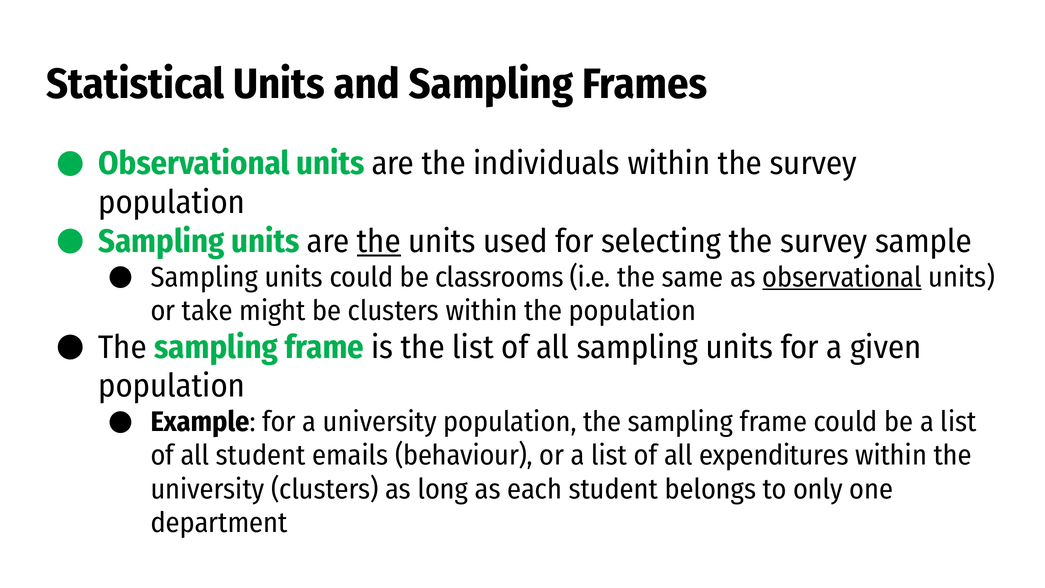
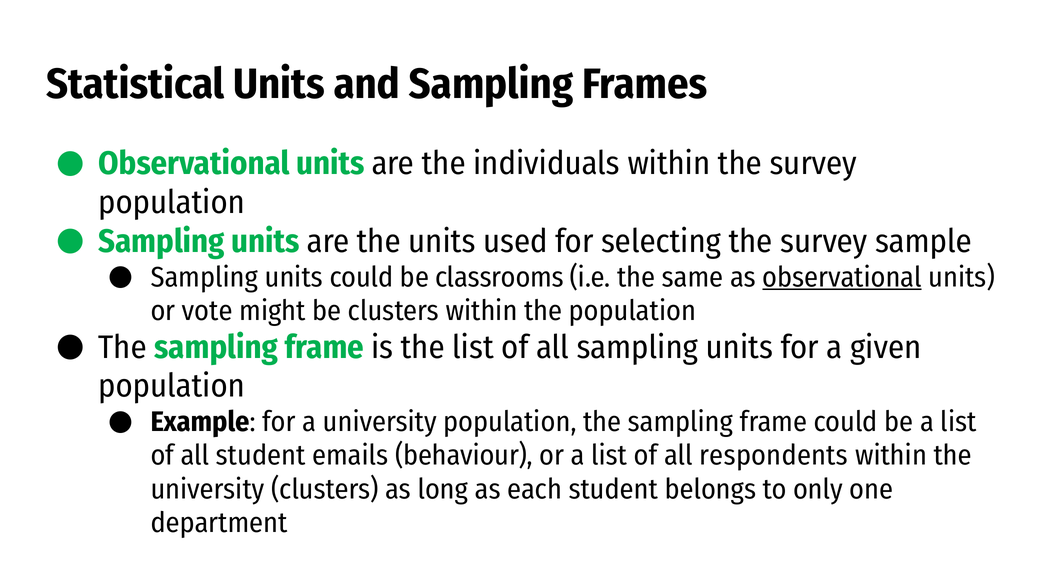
the at (379, 241) underline: present -> none
take: take -> vote
expenditures: expenditures -> respondents
